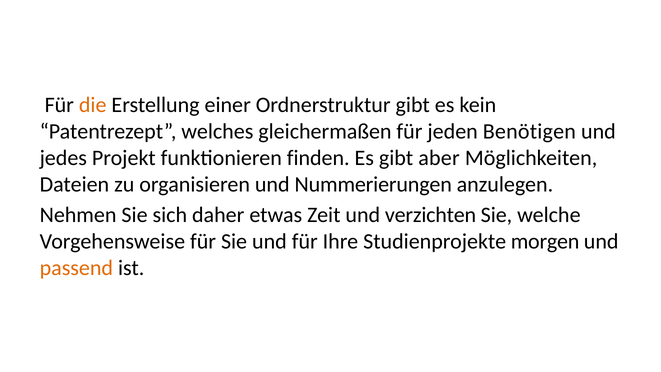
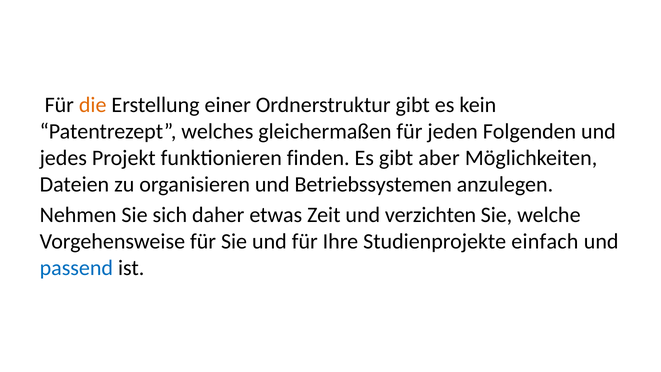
Benötigen: Benötigen -> Folgenden
Nummerierungen: Nummerierungen -> Betriebssystemen
morgen: morgen -> einfach
passend colour: orange -> blue
